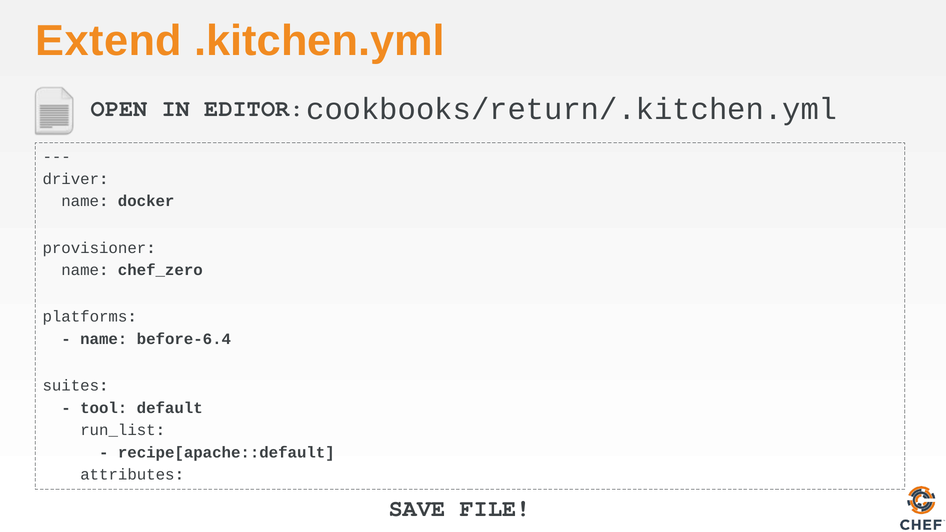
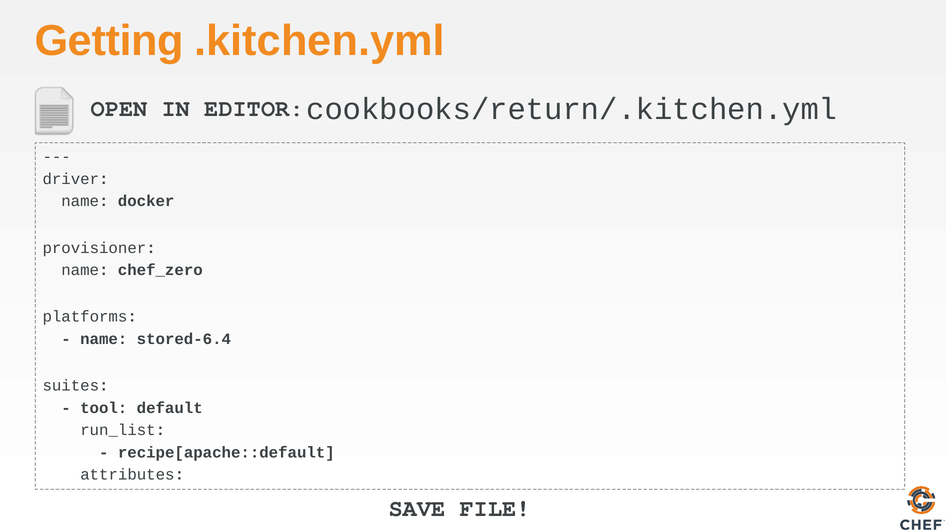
Extend: Extend -> Getting
before-6.4: before-6.4 -> stored-6.4
